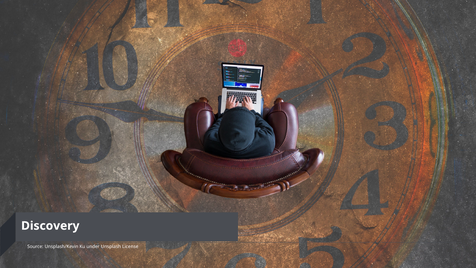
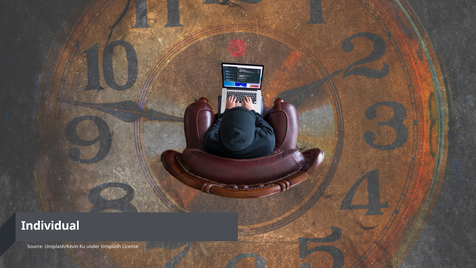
Discovery: Discovery -> Individual
